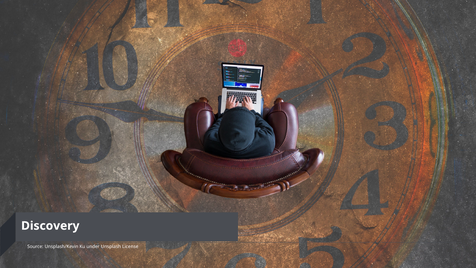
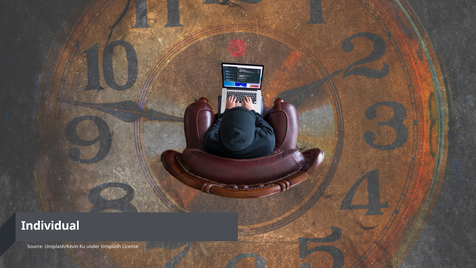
Discovery: Discovery -> Individual
